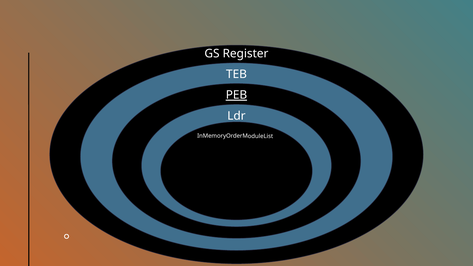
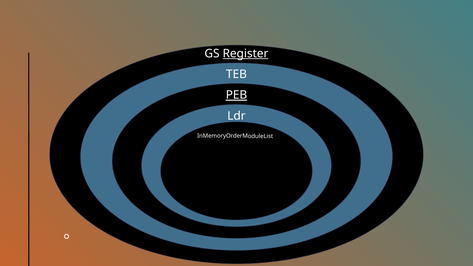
Register underline: none -> present
